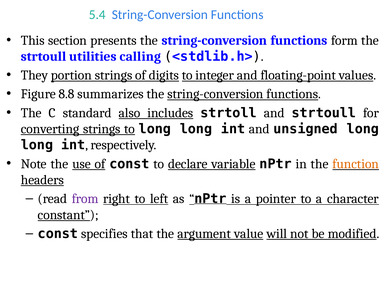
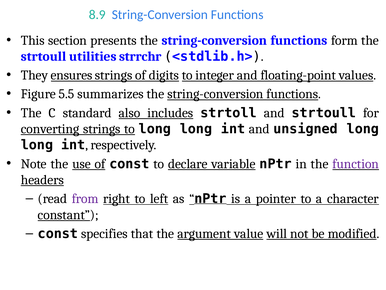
5.4: 5.4 -> 8.9
calling: calling -> strrchr
portion: portion -> ensures
8.8: 8.8 -> 5.5
function colour: orange -> purple
